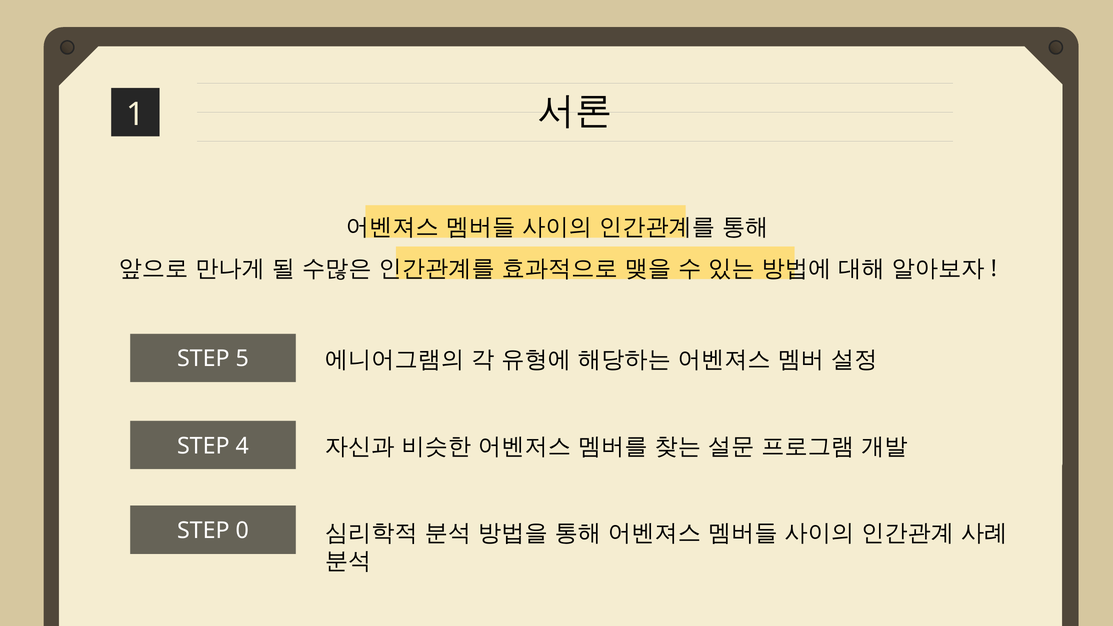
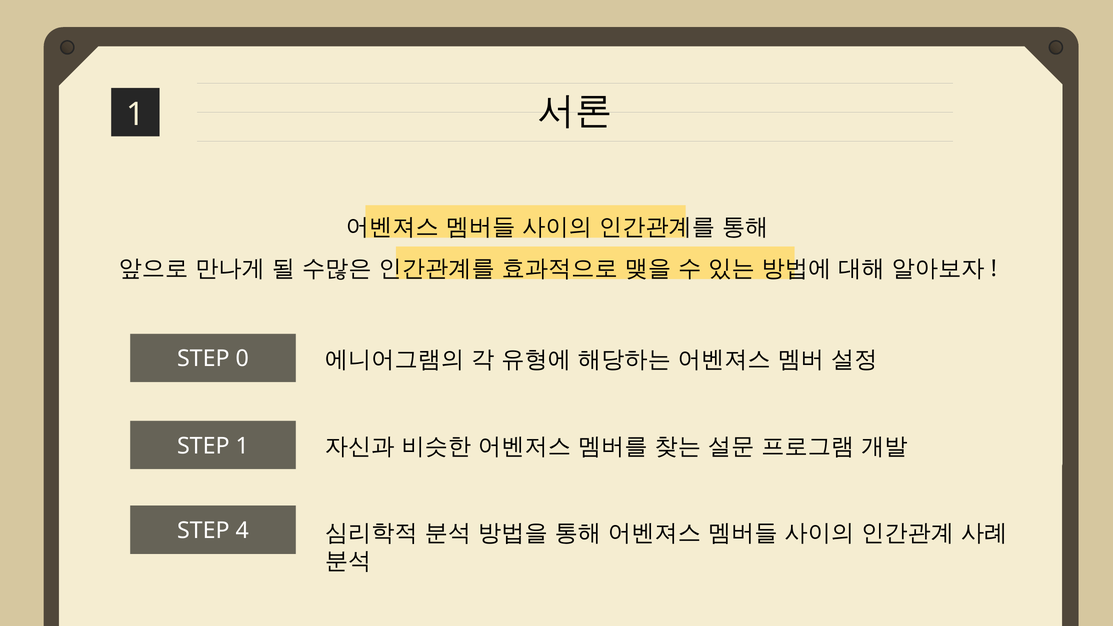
5: 5 -> 0
STEP 4: 4 -> 1
0: 0 -> 4
